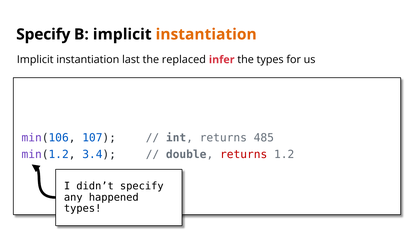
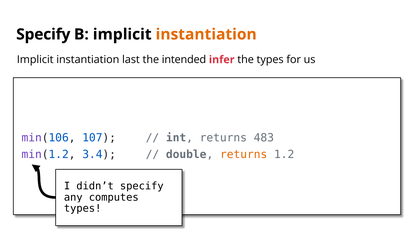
replaced: replaced -> intended
485: 485 -> 483
returns at (244, 154) colour: red -> orange
happened: happened -> computes
